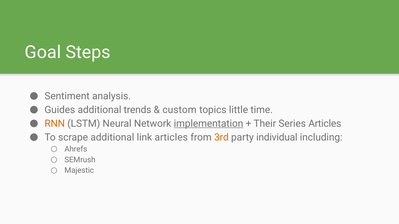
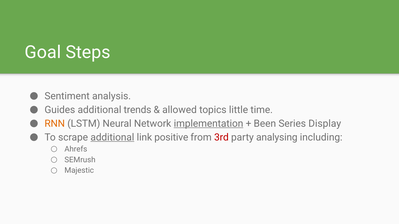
custom: custom -> allowed
Their: Their -> Been
Series Articles: Articles -> Display
additional at (112, 137) underline: none -> present
link articles: articles -> positive
3rd colour: orange -> red
individual: individual -> analysing
